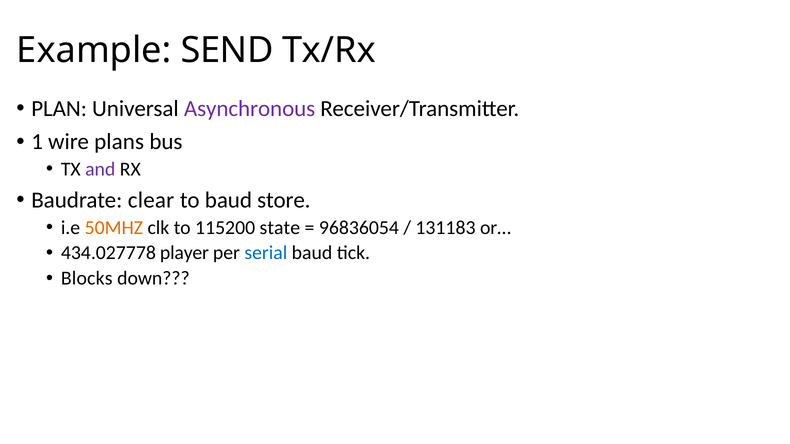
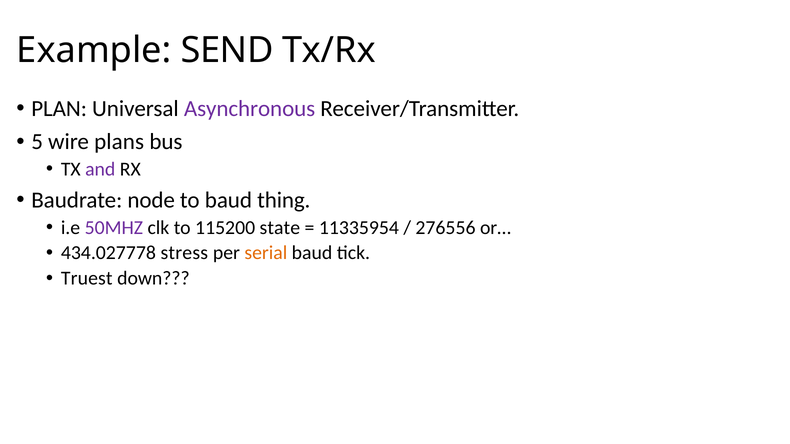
1: 1 -> 5
clear: clear -> node
store: store -> thing
50MHZ colour: orange -> purple
96836054: 96836054 -> 11335954
131183: 131183 -> 276556
player: player -> stress
serial colour: blue -> orange
Blocks: Blocks -> Truest
